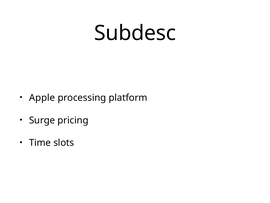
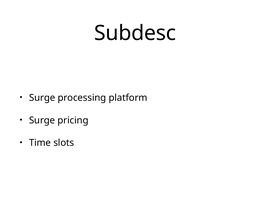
Apple at (42, 98): Apple -> Surge
